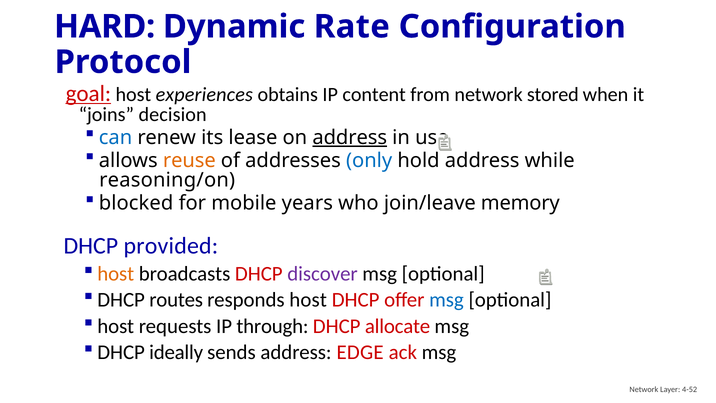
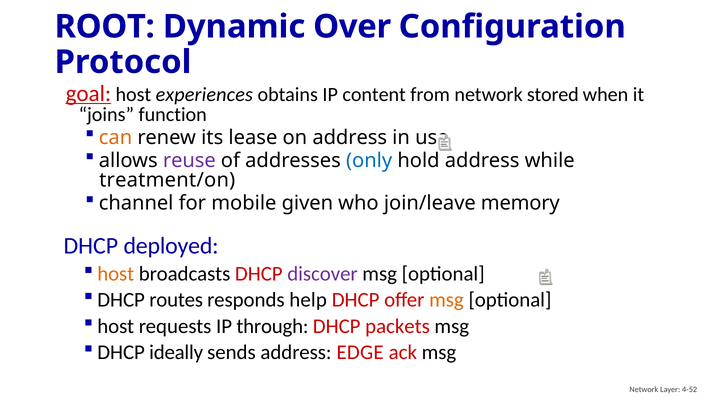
HARD: HARD -> ROOT
Rate: Rate -> Over
decision: decision -> function
can colour: blue -> orange
address at (350, 138) underline: present -> none
reuse colour: orange -> purple
reasoning/on: reasoning/on -> treatment/on
blocked: blocked -> channel
years: years -> given
provided: provided -> deployed
responds host: host -> help
msg at (446, 300) colour: blue -> orange
allocate: allocate -> packets
